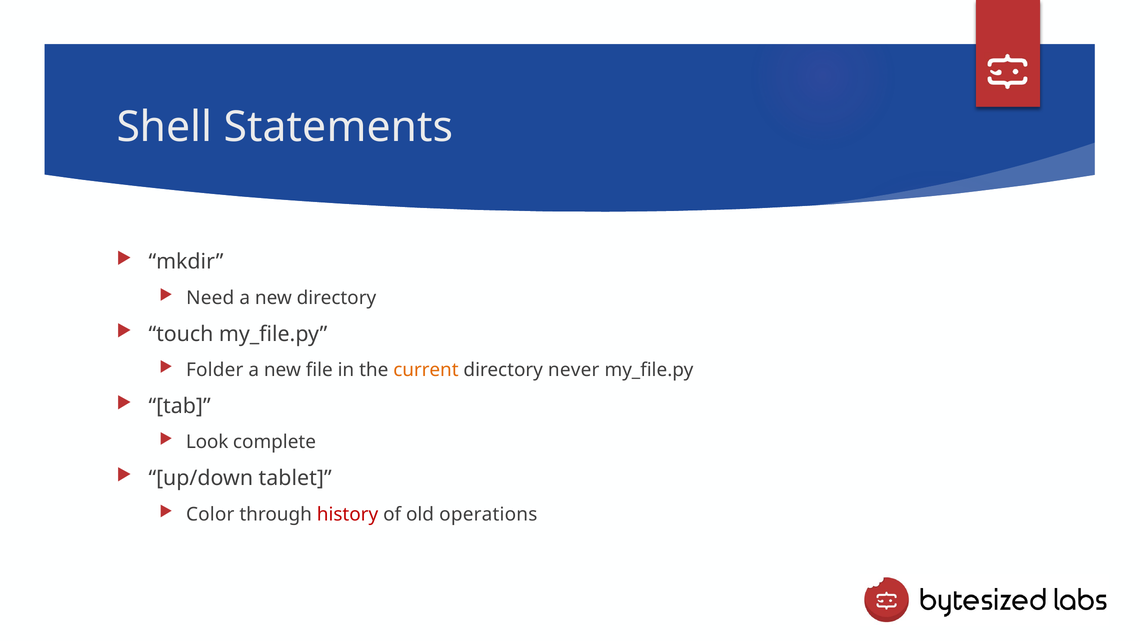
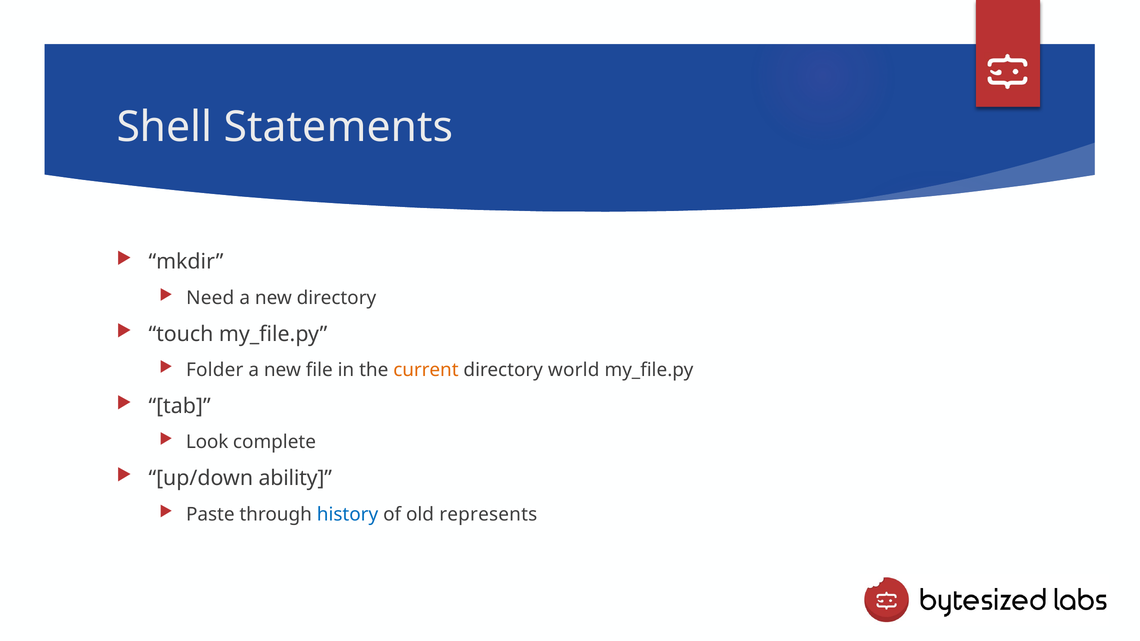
never: never -> world
tablet: tablet -> ability
Color: Color -> Paste
history colour: red -> blue
operations: operations -> represents
